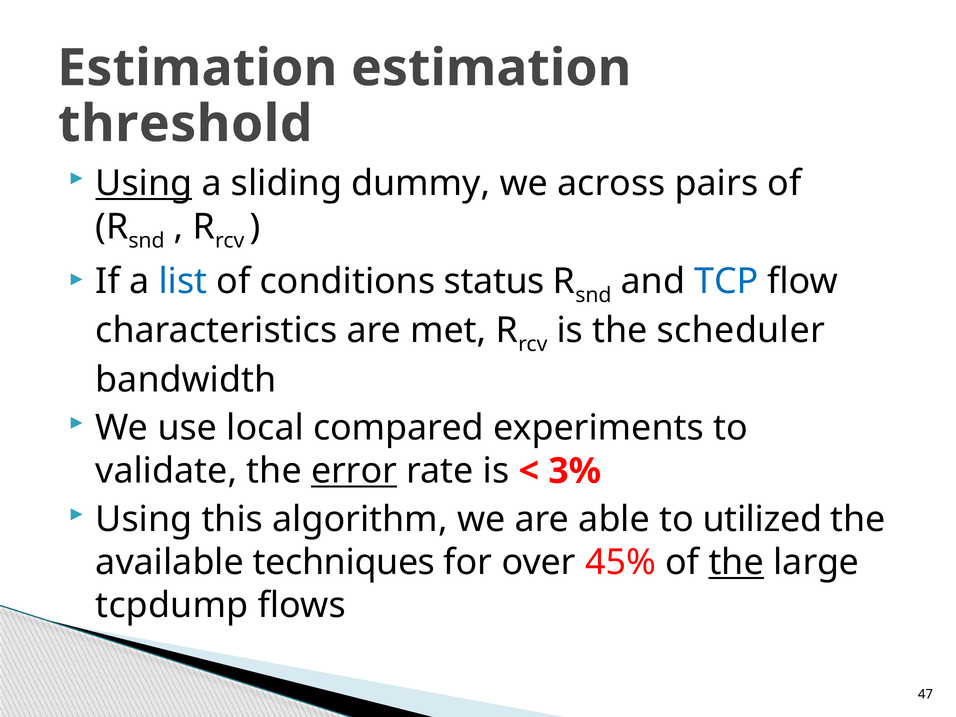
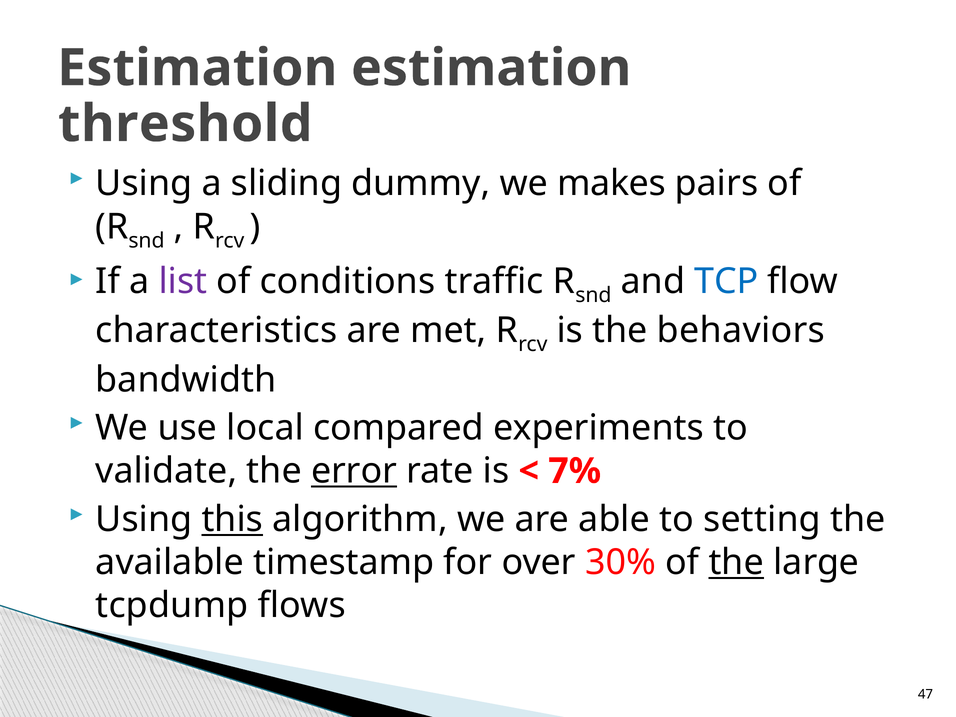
Using at (144, 184) underline: present -> none
across: across -> makes
list colour: blue -> purple
status: status -> traffic
scheduler: scheduler -> behaviors
3%: 3% -> 7%
this underline: none -> present
utilized: utilized -> setting
techniques: techniques -> timestamp
45%: 45% -> 30%
